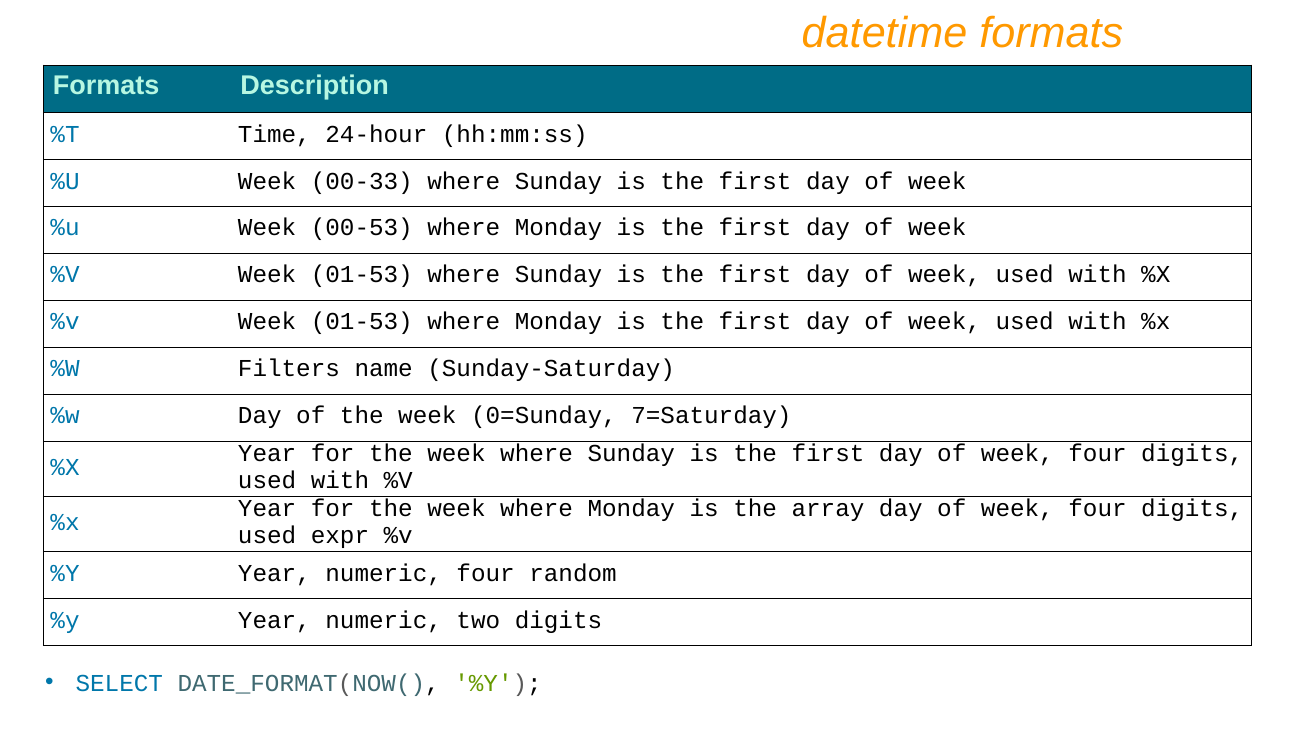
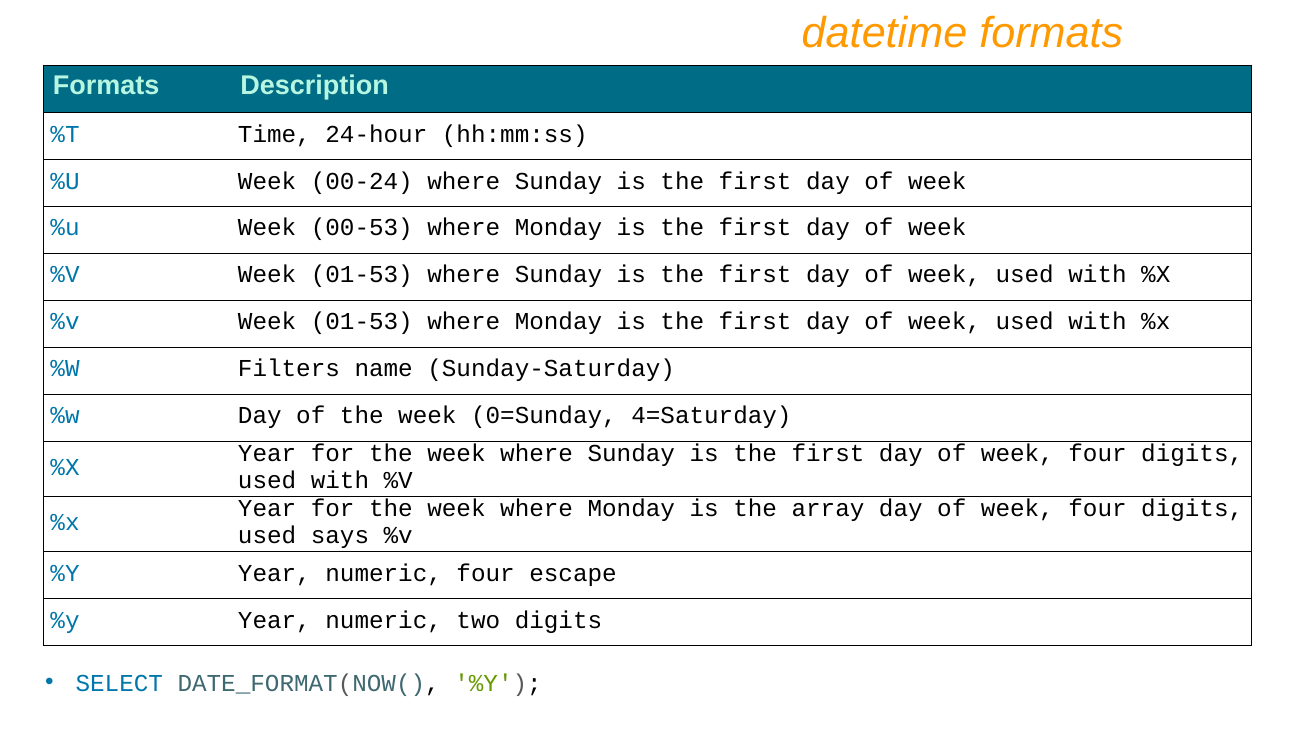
00-33: 00-33 -> 00-24
7=Saturday: 7=Saturday -> 4=Saturday
expr: expr -> says
random: random -> escape
